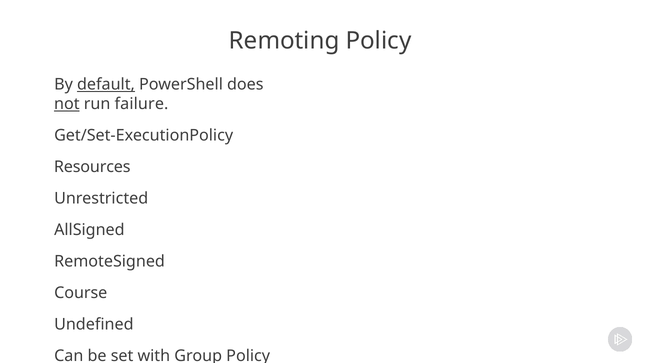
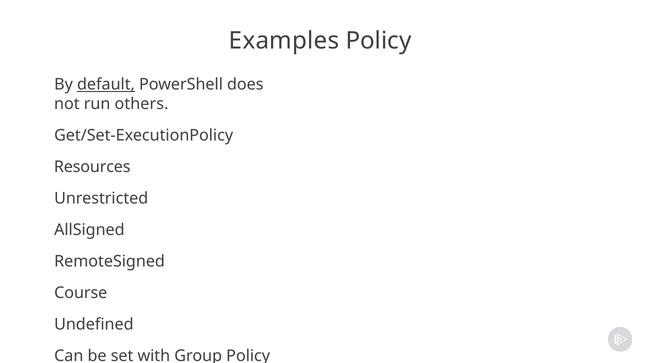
Remoting: Remoting -> Examples
not underline: present -> none
failure: failure -> others
